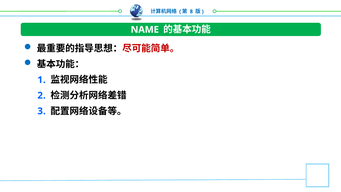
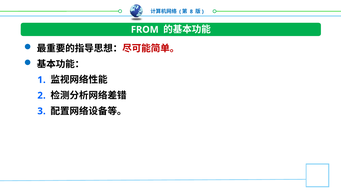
NAME: NAME -> FROM
